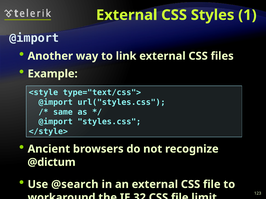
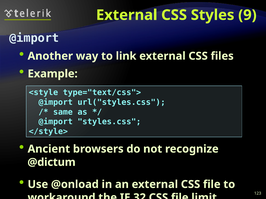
1: 1 -> 9
@search: @search -> @onload
